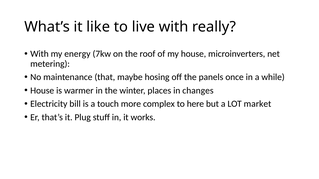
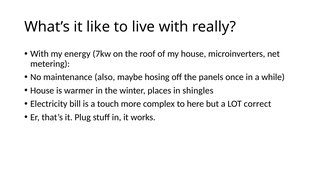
that: that -> also
changes: changes -> shingles
market: market -> correct
